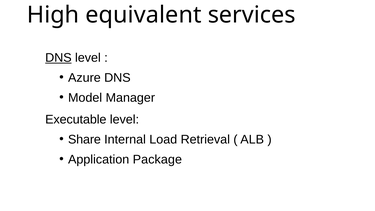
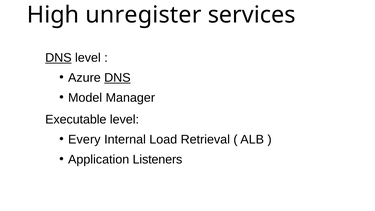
equivalent: equivalent -> unregister
DNS at (117, 78) underline: none -> present
Share: Share -> Every
Package: Package -> Listeners
